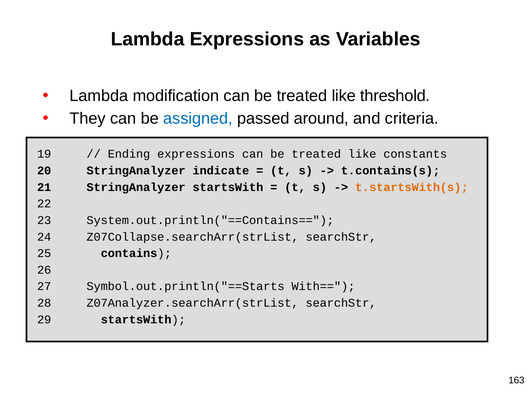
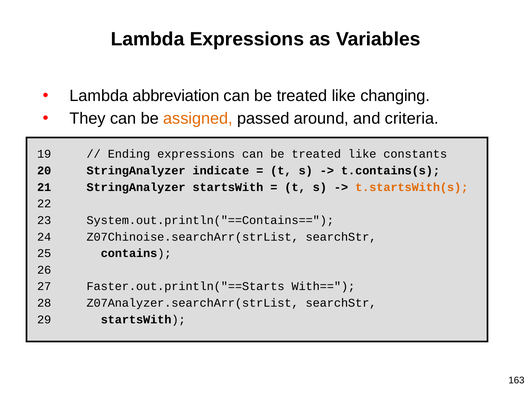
modification: modification -> abbreviation
threshold: threshold -> changing
assigned colour: blue -> orange
Z07Collapse.searchArr(strList: Z07Collapse.searchArr(strList -> Z07Chinoise.searchArr(strList
Symbol.out.println("==Starts: Symbol.out.println("==Starts -> Faster.out.println("==Starts
